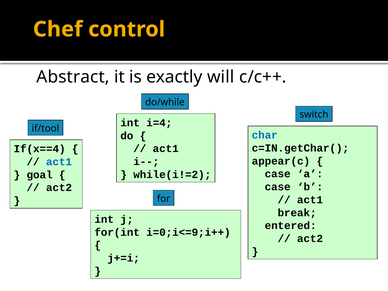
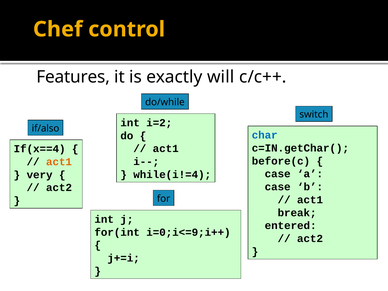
Abstract: Abstract -> Features
i=4: i=4 -> i=2
if/tool: if/tool -> if/also
appear(c: appear(c -> before(c
act1 at (59, 162) colour: blue -> orange
while(i!=2: while(i!=2 -> while(i!=4
goal: goal -> very
